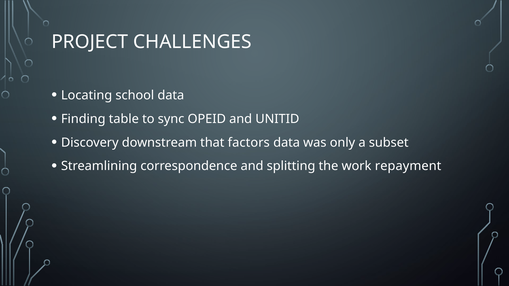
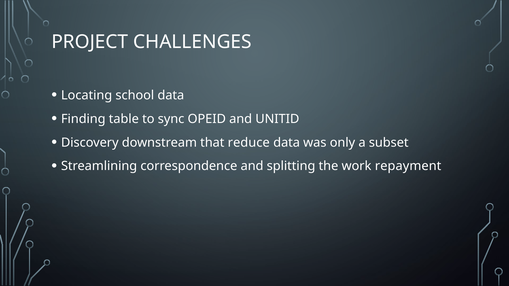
factors: factors -> reduce
